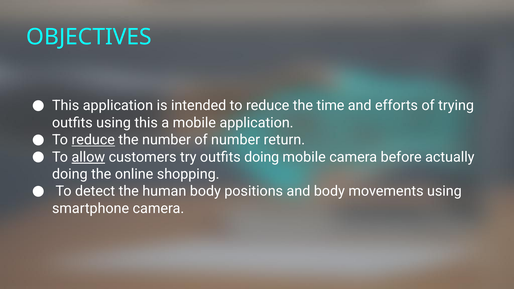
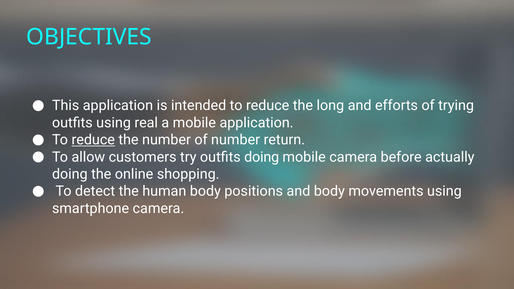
time: time -> long
using this: this -> real
allow underline: present -> none
